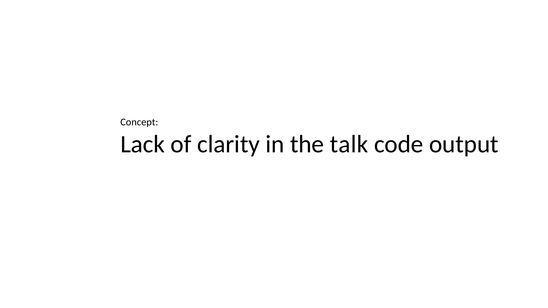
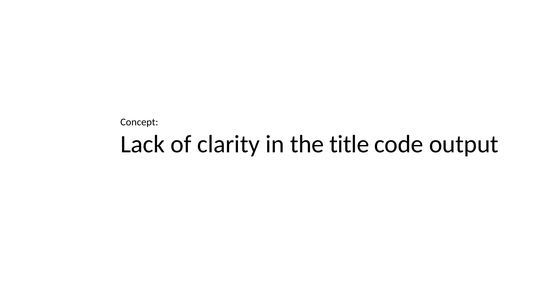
talk: talk -> title
